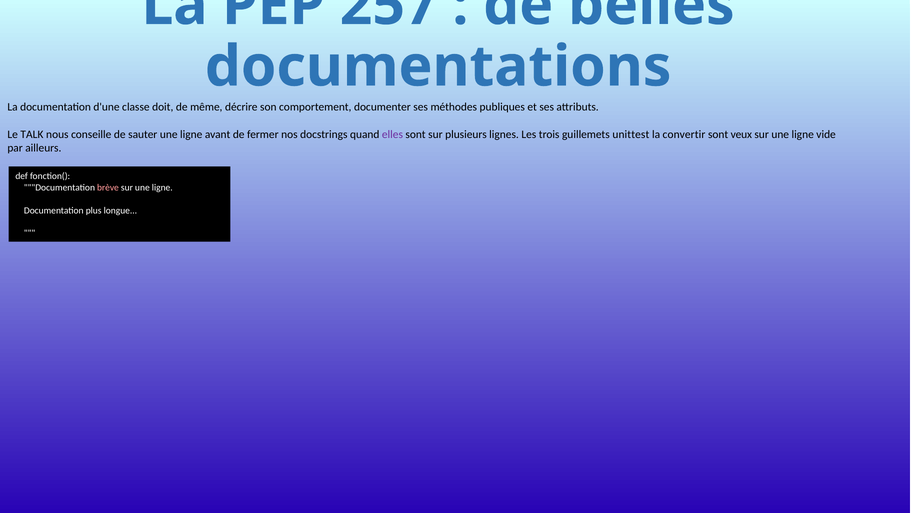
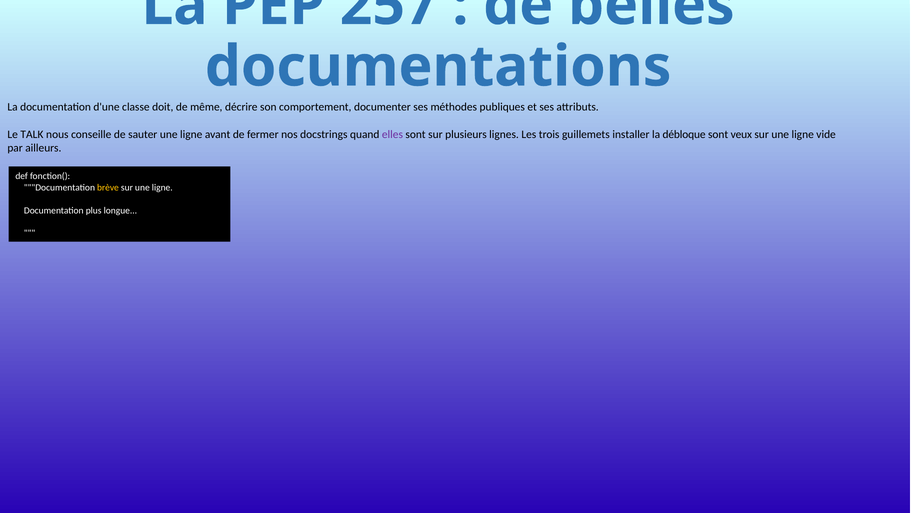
unittest: unittest -> installer
convertir: convertir -> débloque
brève colour: pink -> yellow
